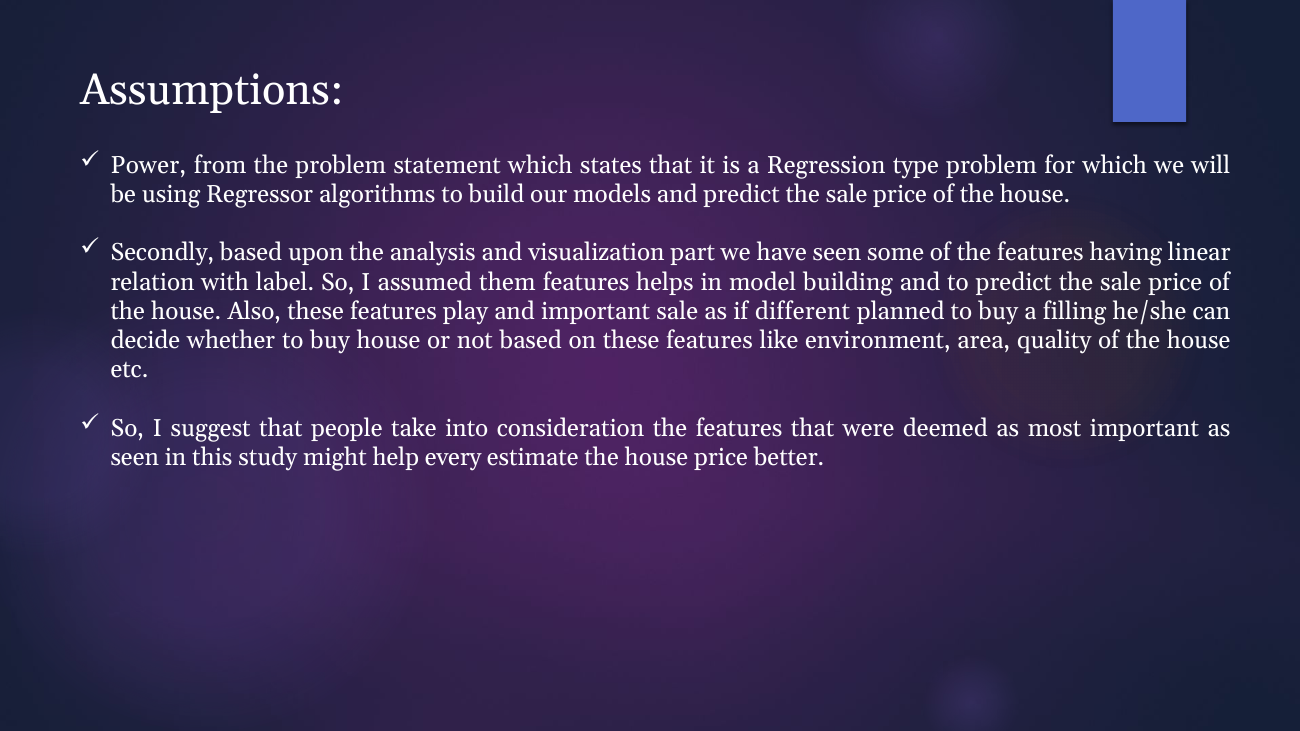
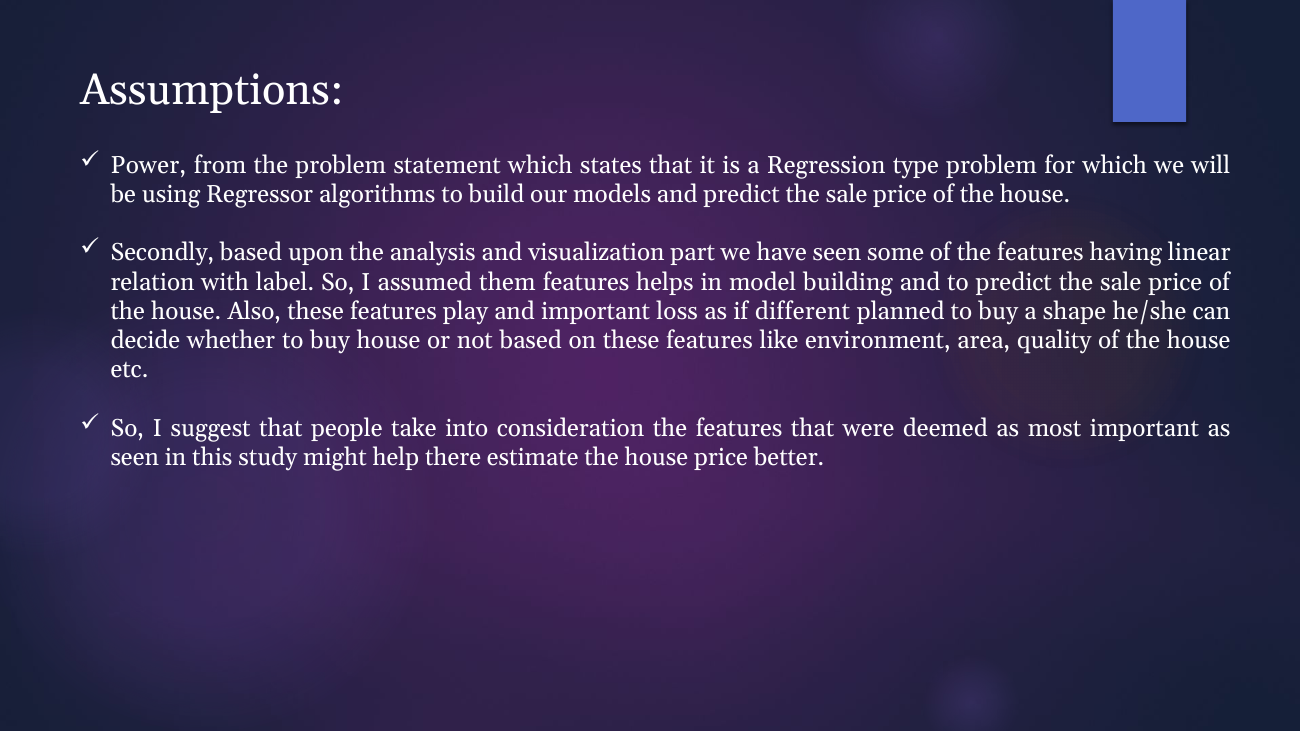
important sale: sale -> loss
filling: filling -> shape
every: every -> there
